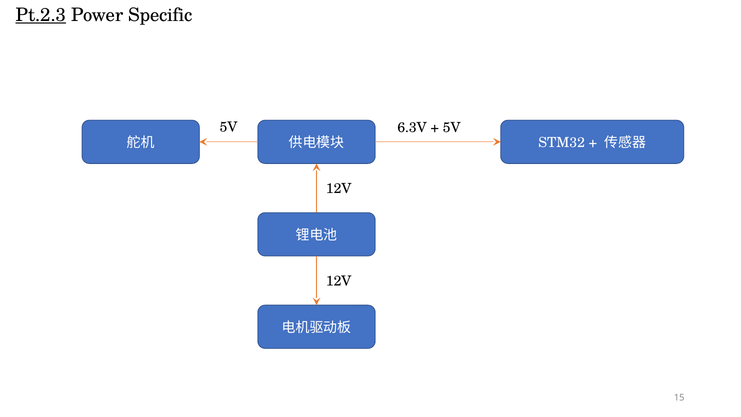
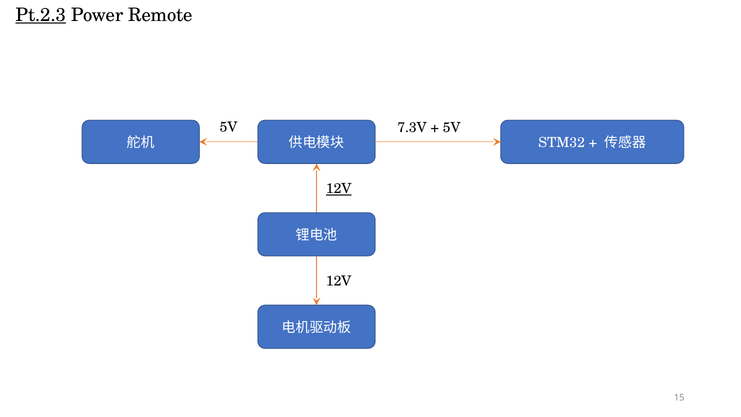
Specific: Specific -> Remote
6.3V: 6.3V -> 7.3V
12V at (339, 189) underline: none -> present
